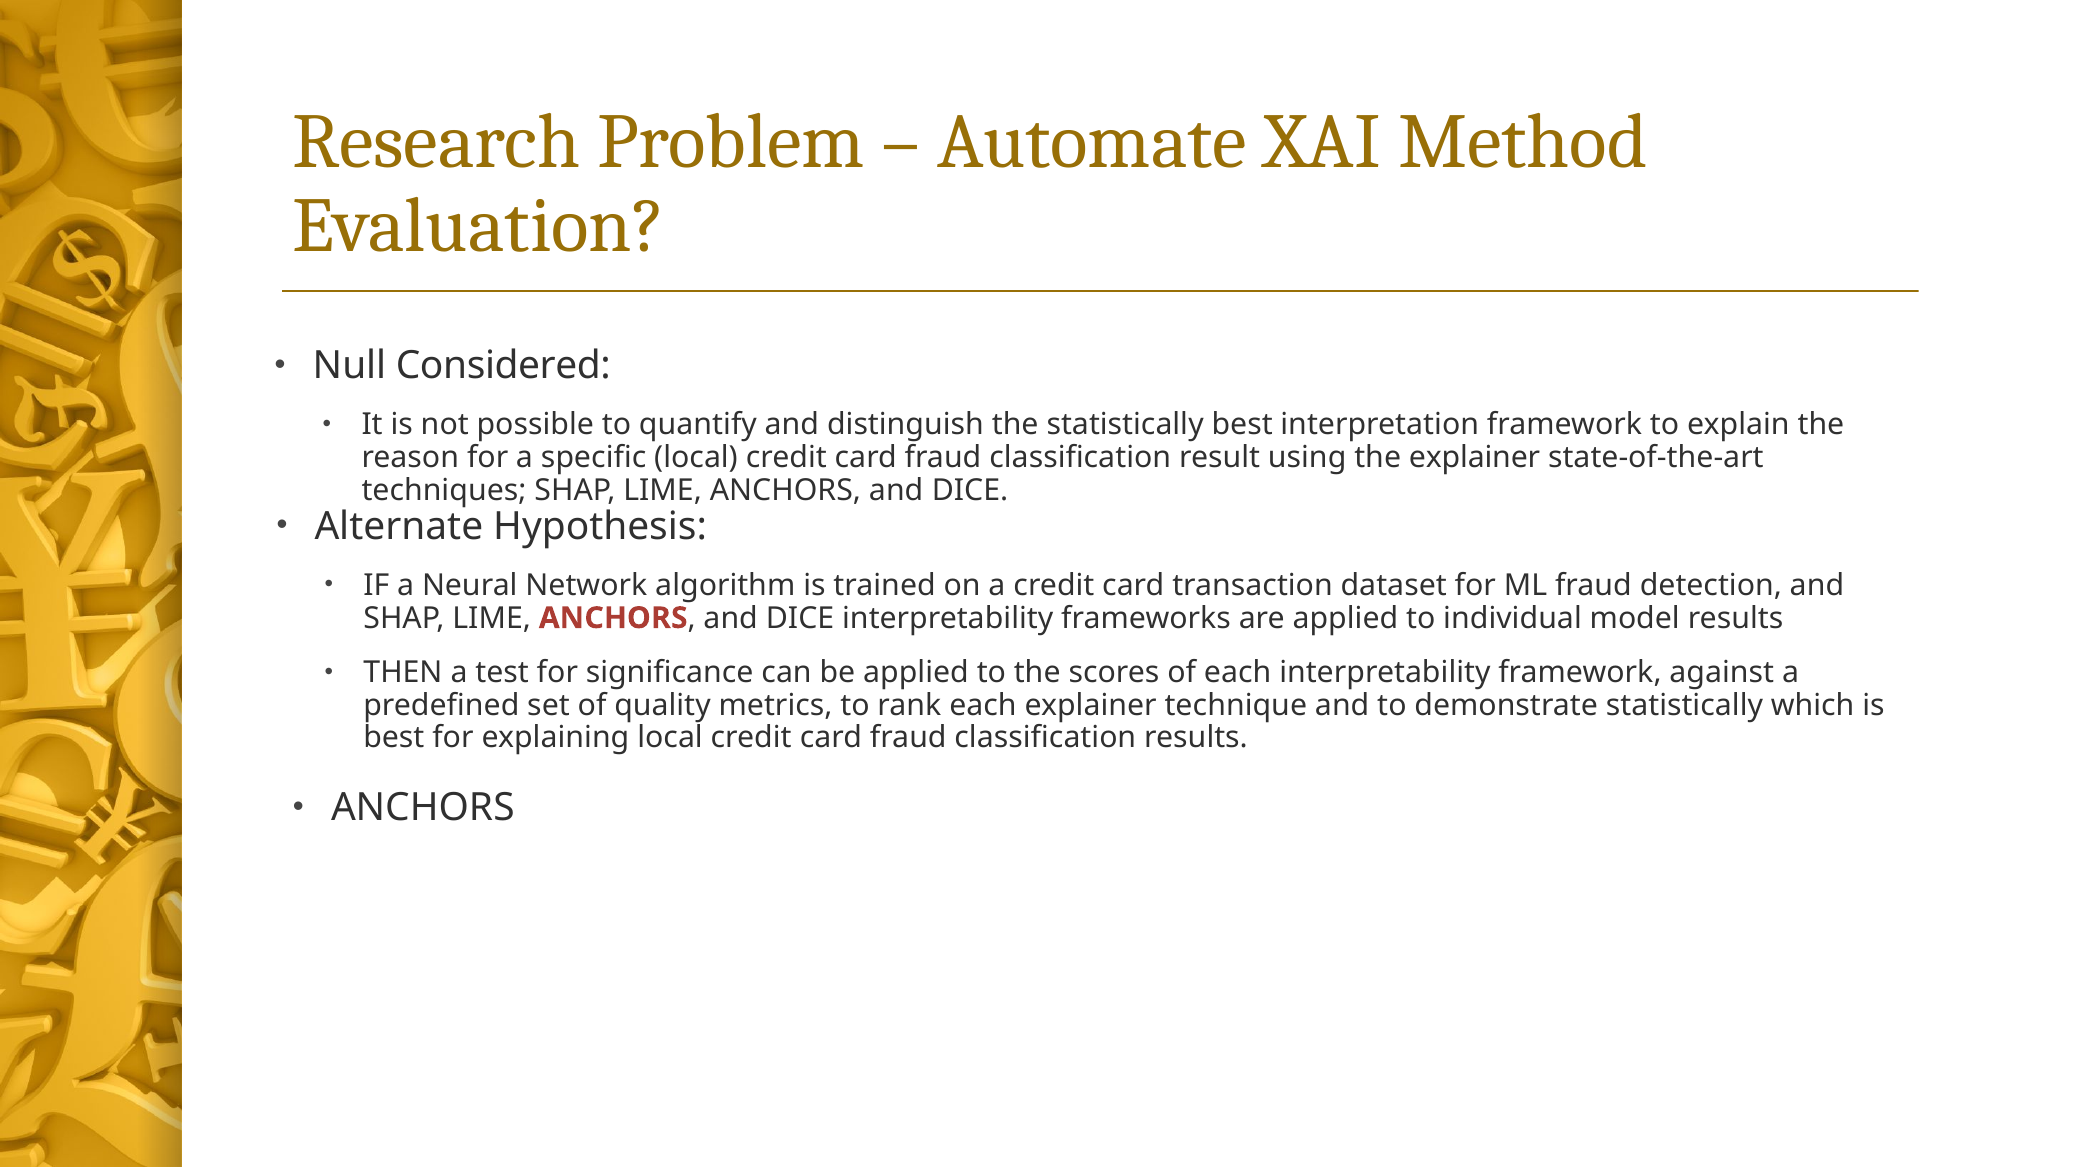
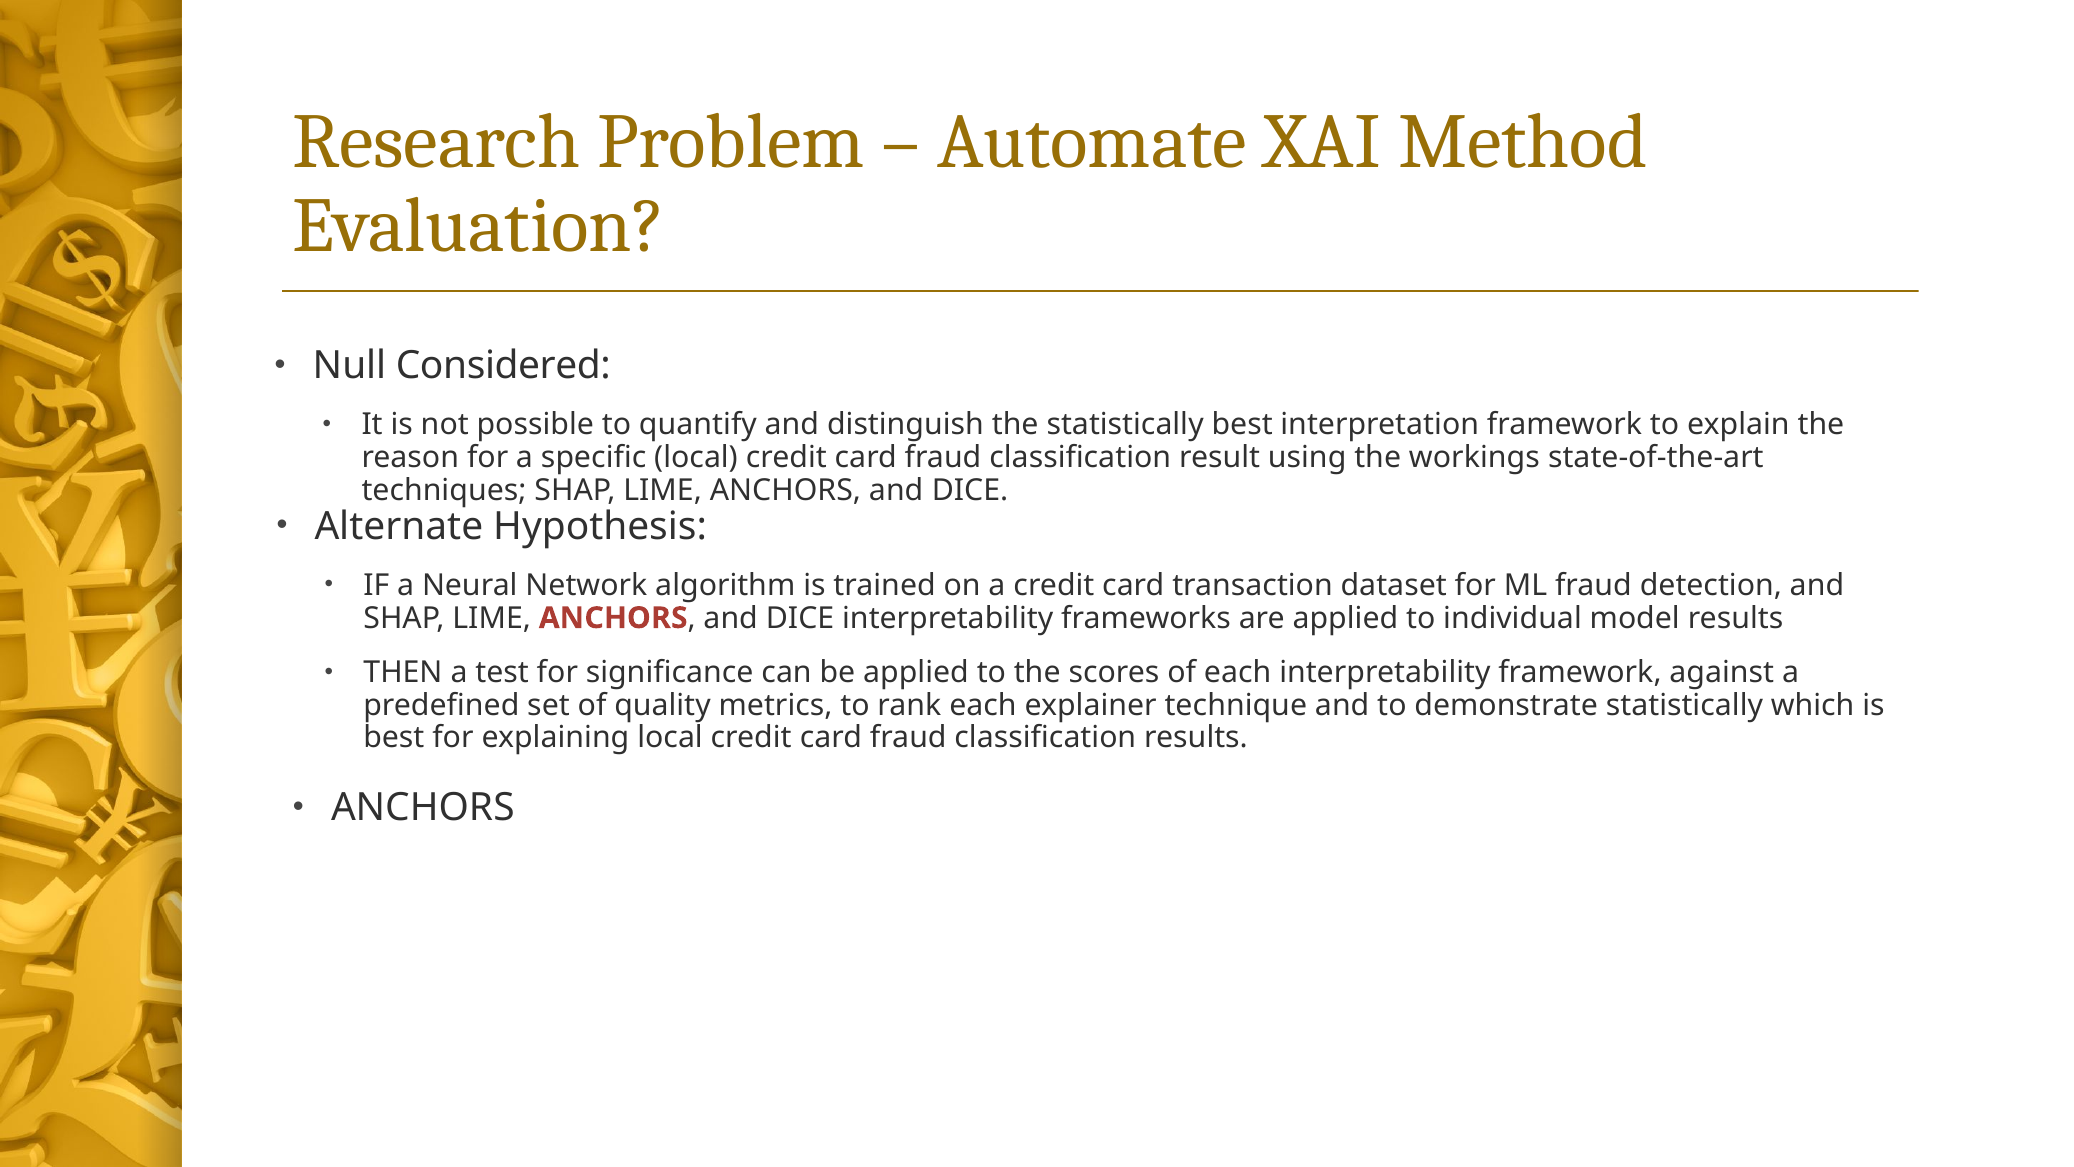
the explainer: explainer -> workings
